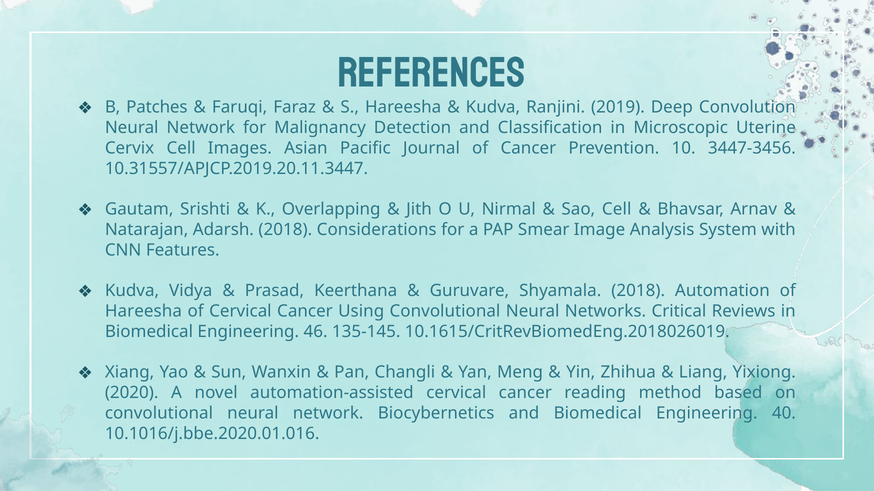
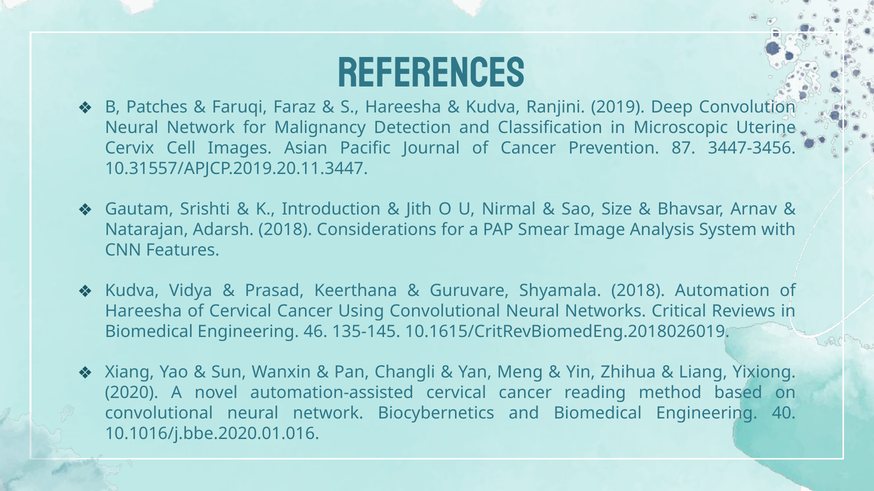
10: 10 -> 87
Overlapping: Overlapping -> Introduction
Sao Cell: Cell -> Size
